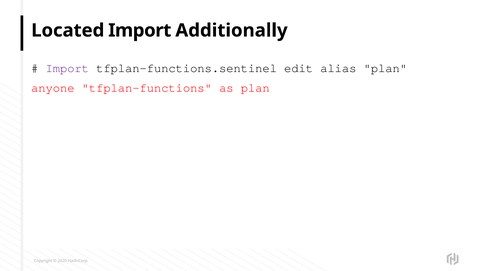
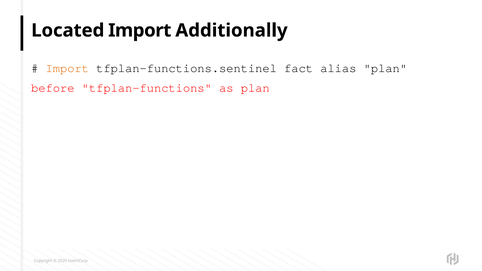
Import at (67, 68) colour: purple -> orange
edit: edit -> fact
anyone: anyone -> before
